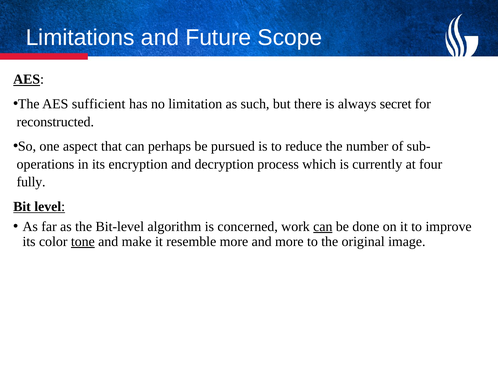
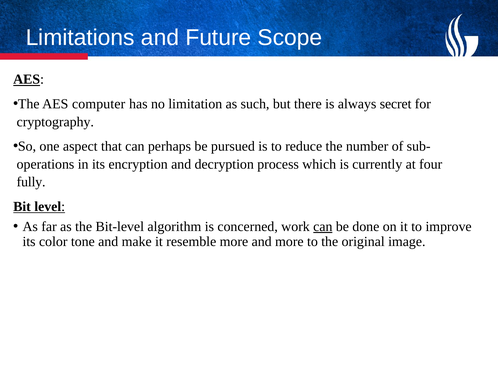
sufficient: sufficient -> computer
reconstructed: reconstructed -> cryptography
tone underline: present -> none
